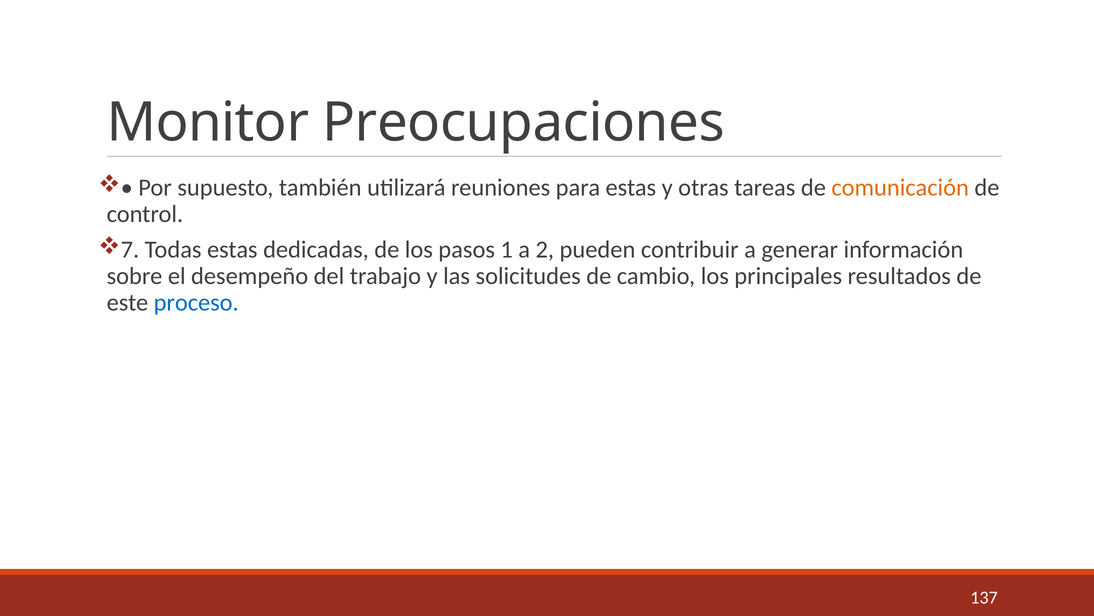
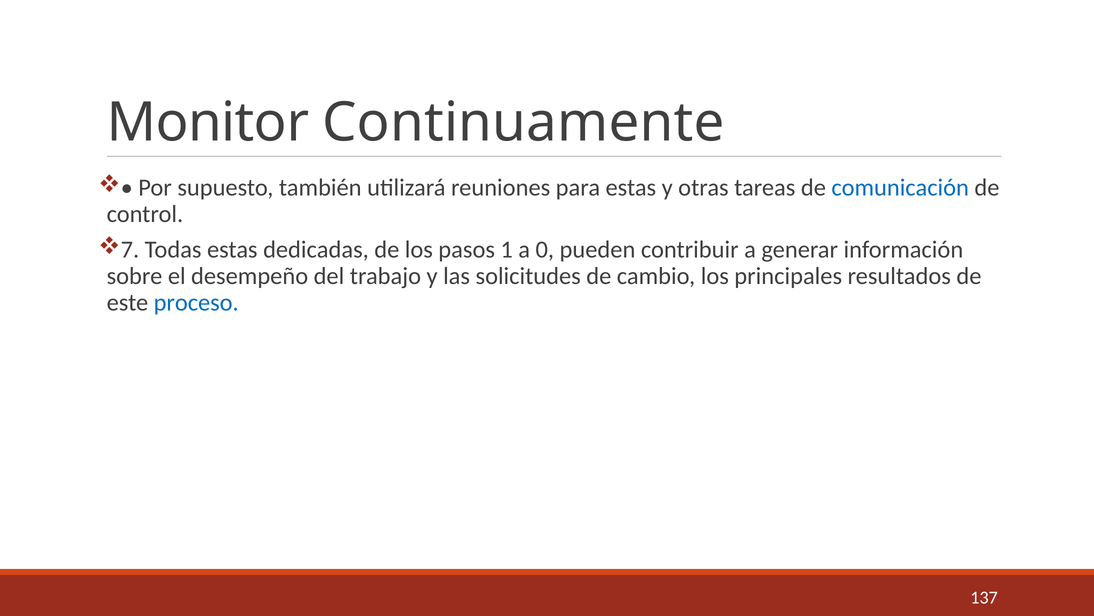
Preocupaciones: Preocupaciones -> Continuamente
comunicación colour: orange -> blue
2: 2 -> 0
